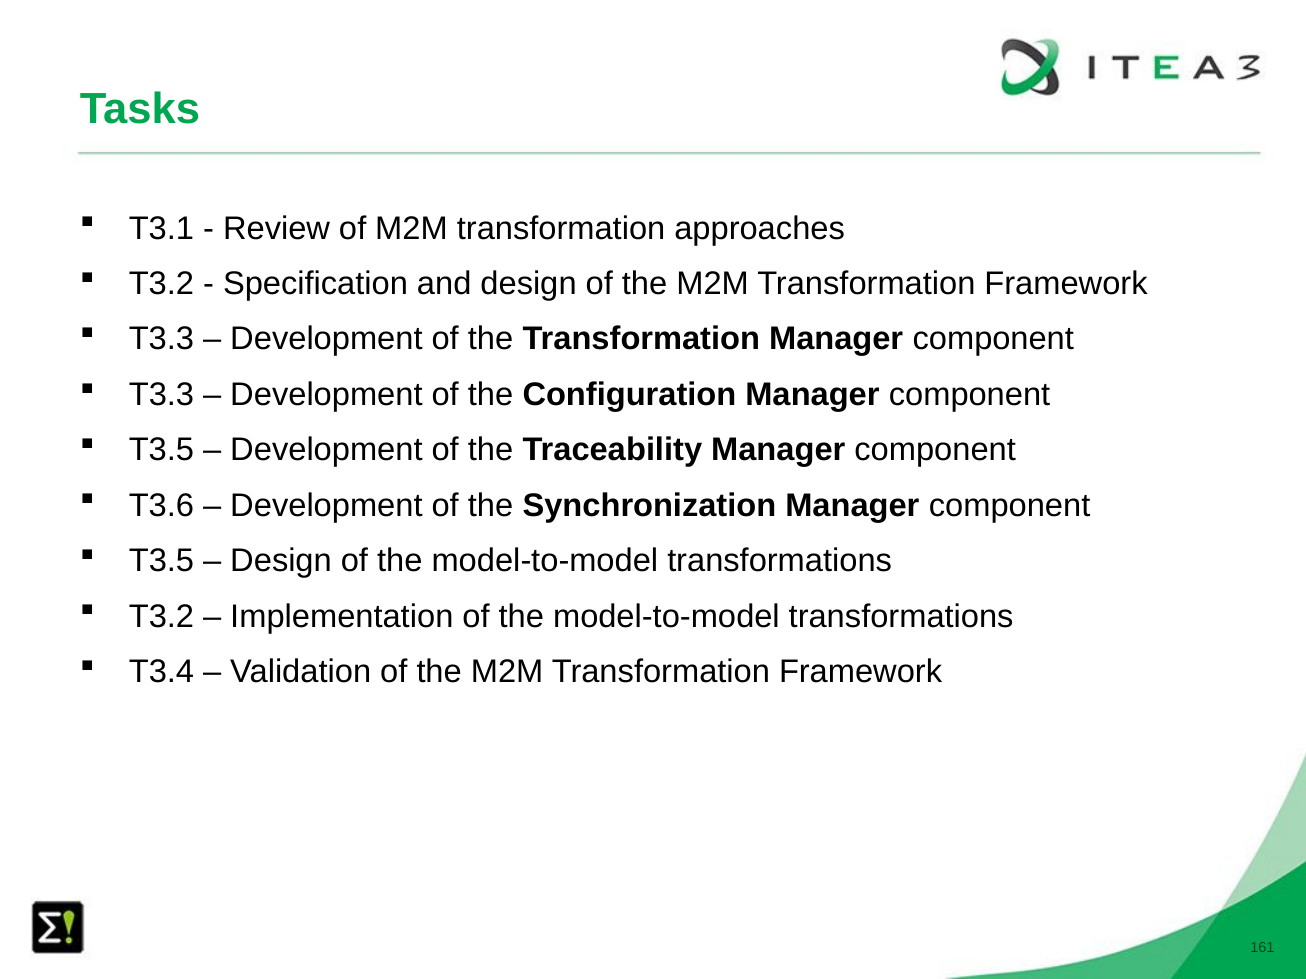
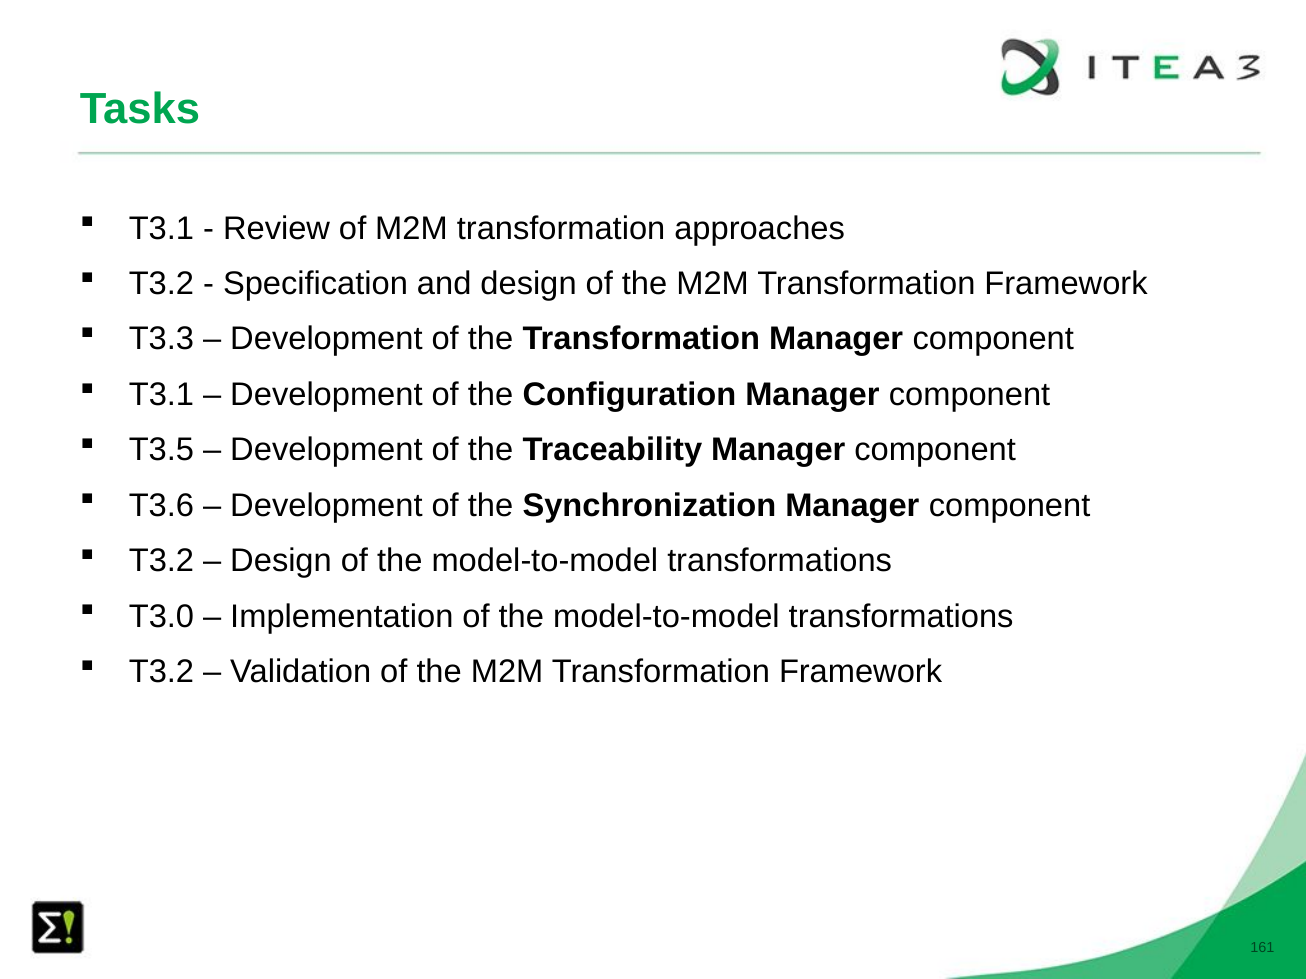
T3.3 at (161, 395): T3.3 -> T3.1
T3.5 at (161, 561): T3.5 -> T3.2
T3.2 at (161, 617): T3.2 -> T3.0
T3.4 at (161, 672): T3.4 -> T3.2
